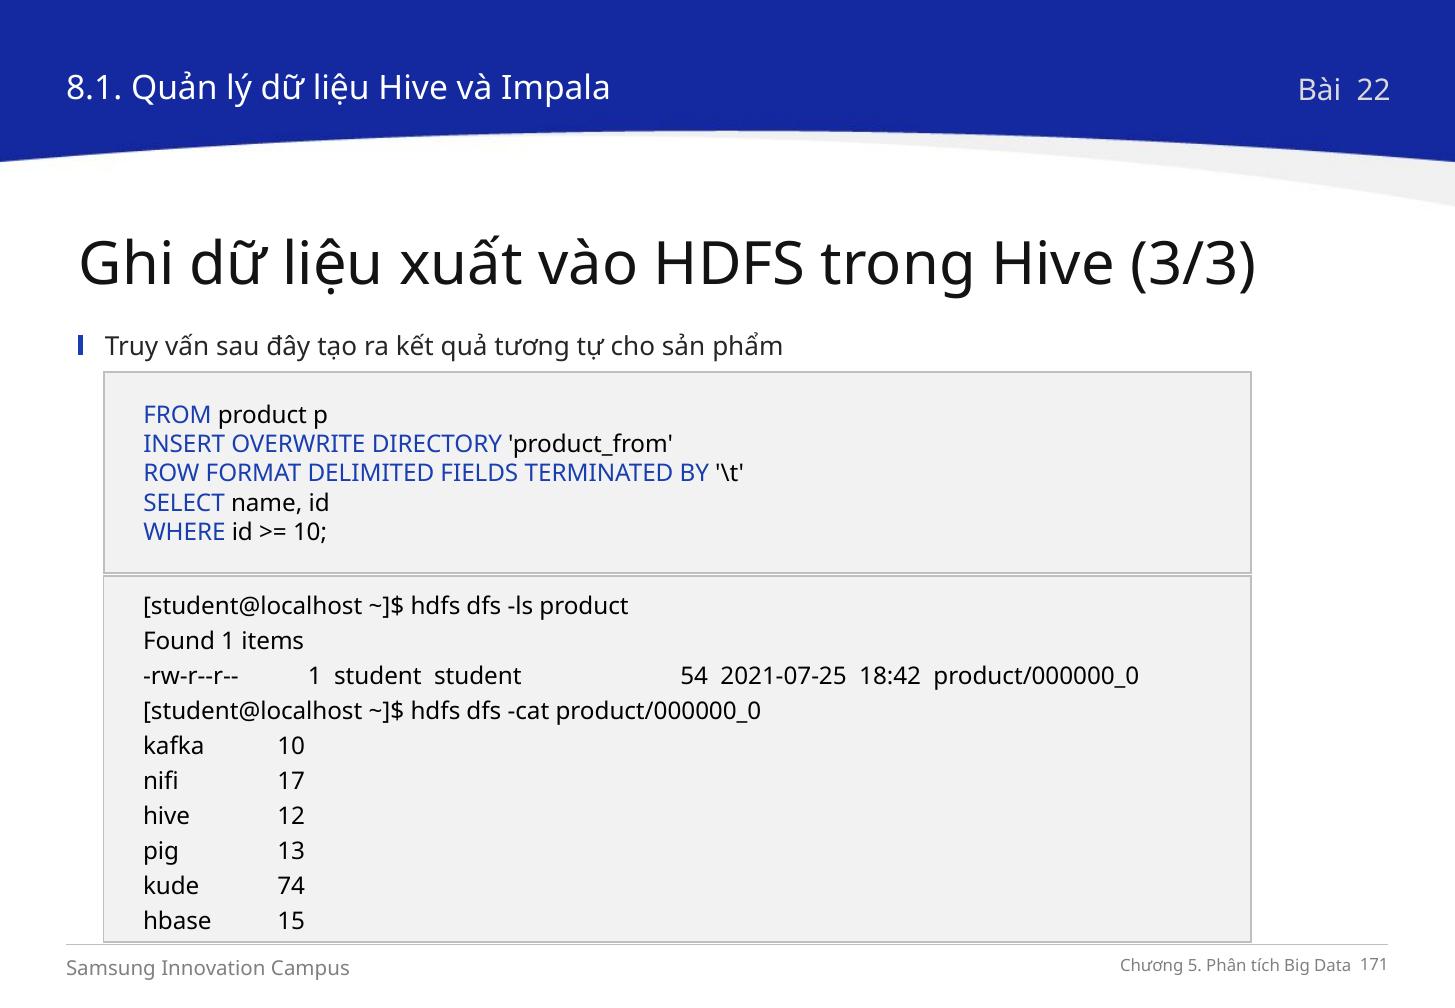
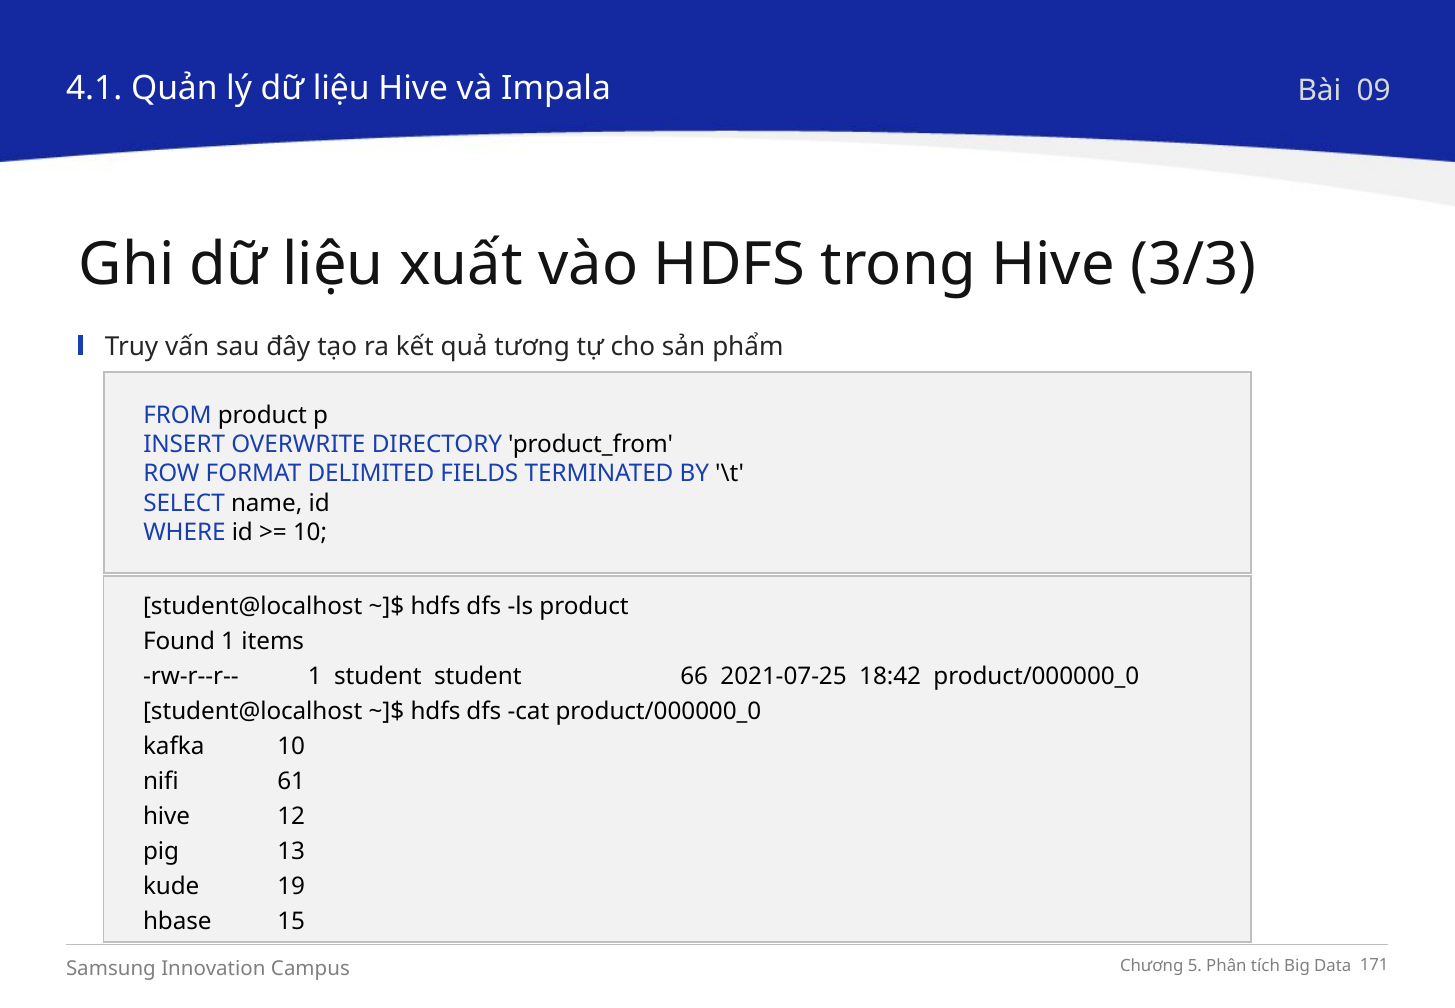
8.1: 8.1 -> 4.1
22: 22 -> 09
54: 54 -> 66
17: 17 -> 61
74: 74 -> 19
